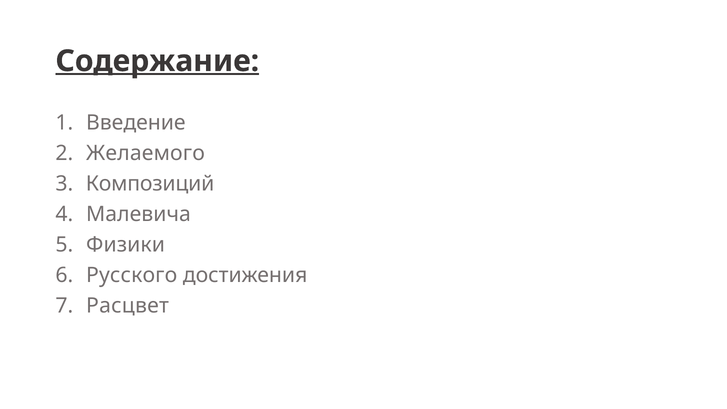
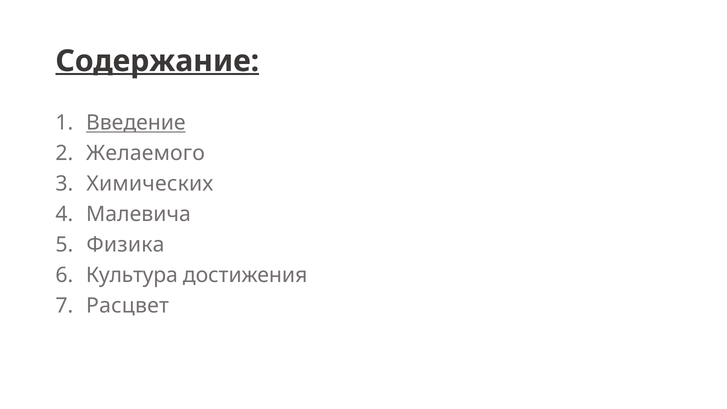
Введение underline: none -> present
Композиций: Композиций -> Химических
Физики: Физики -> Физика
Русского: Русского -> Культура
